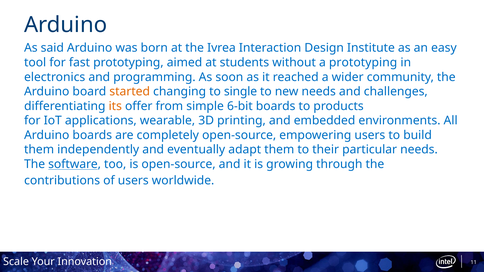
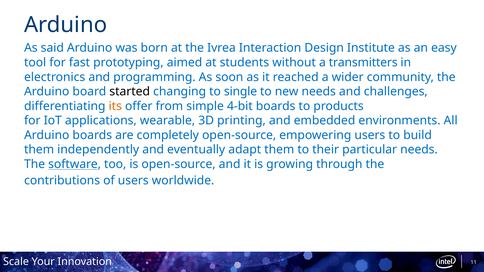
a prototyping: prototyping -> transmitters
started colour: orange -> black
6-bit: 6-bit -> 4-bit
